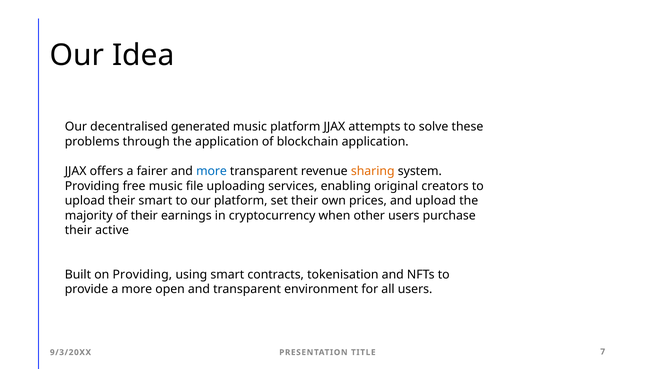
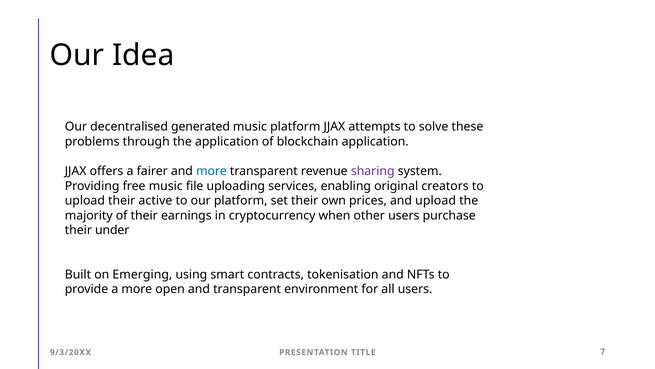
sharing colour: orange -> purple
their smart: smart -> active
active: active -> under
on Providing: Providing -> Emerging
